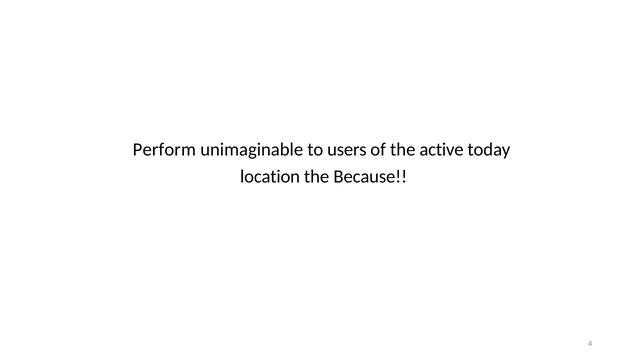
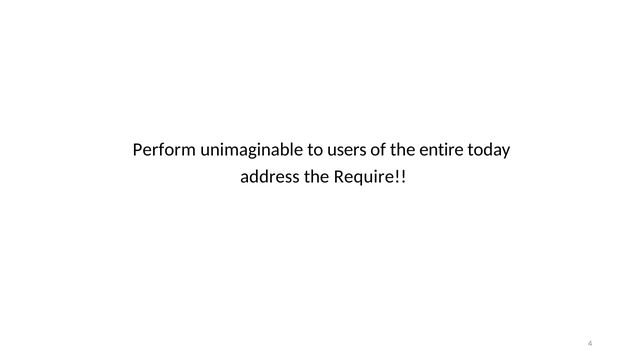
active: active -> entire
location: location -> address
Because: Because -> Require
